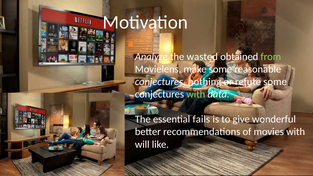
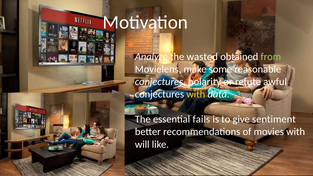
nothing: nothing -> polarity
refute some: some -> awful
with at (196, 94) colour: light green -> yellow
wonderful: wonderful -> sentiment
